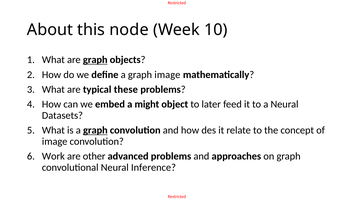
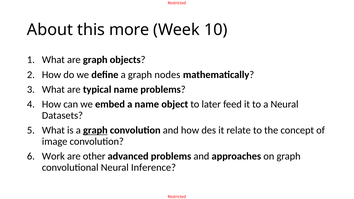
node: node -> more
graph at (95, 60) underline: present -> none
graph image: image -> nodes
typical these: these -> name
a might: might -> name
